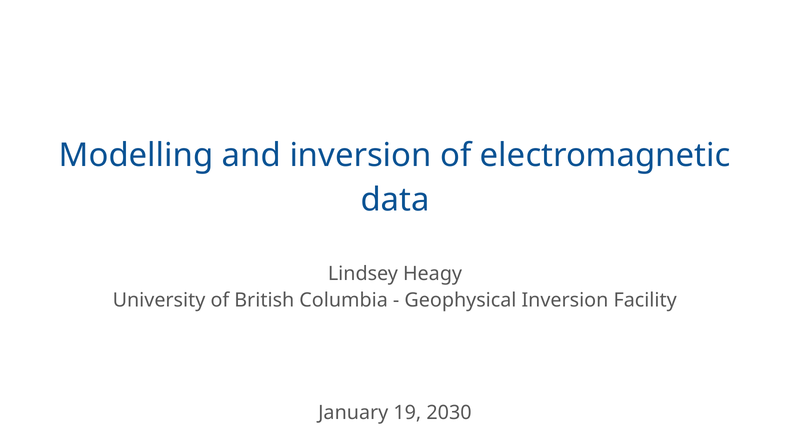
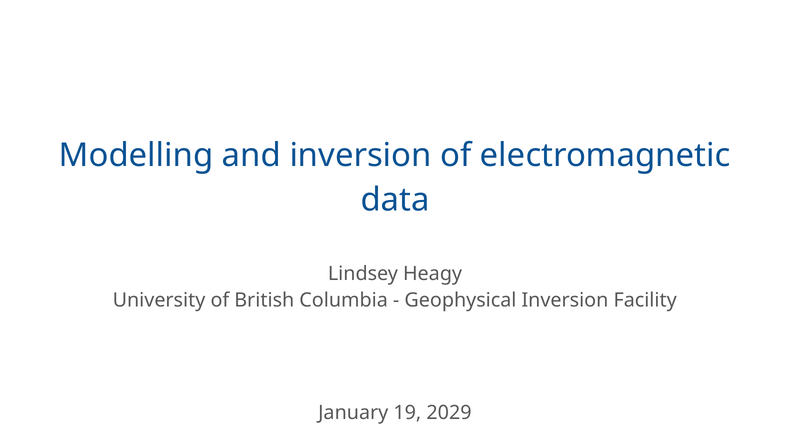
2030: 2030 -> 2029
